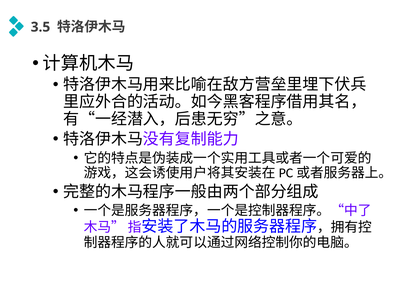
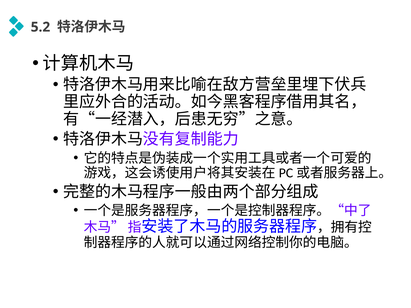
3.5: 3.5 -> 5.2
